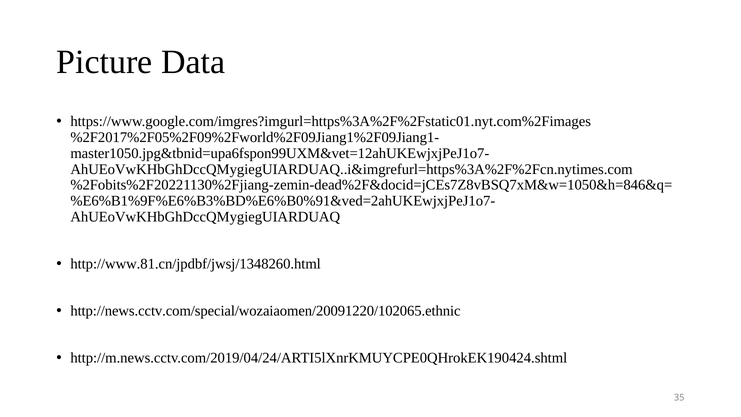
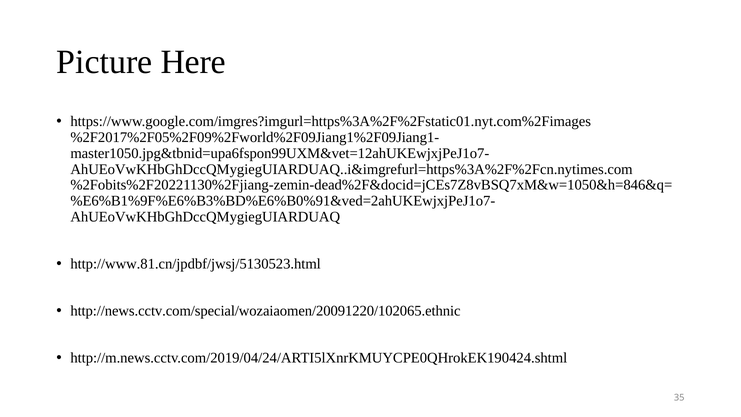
Data: Data -> Here
http://www.81.cn/jpdbf/jwsj/1348260.html: http://www.81.cn/jpdbf/jwsj/1348260.html -> http://www.81.cn/jpdbf/jwsj/5130523.html
